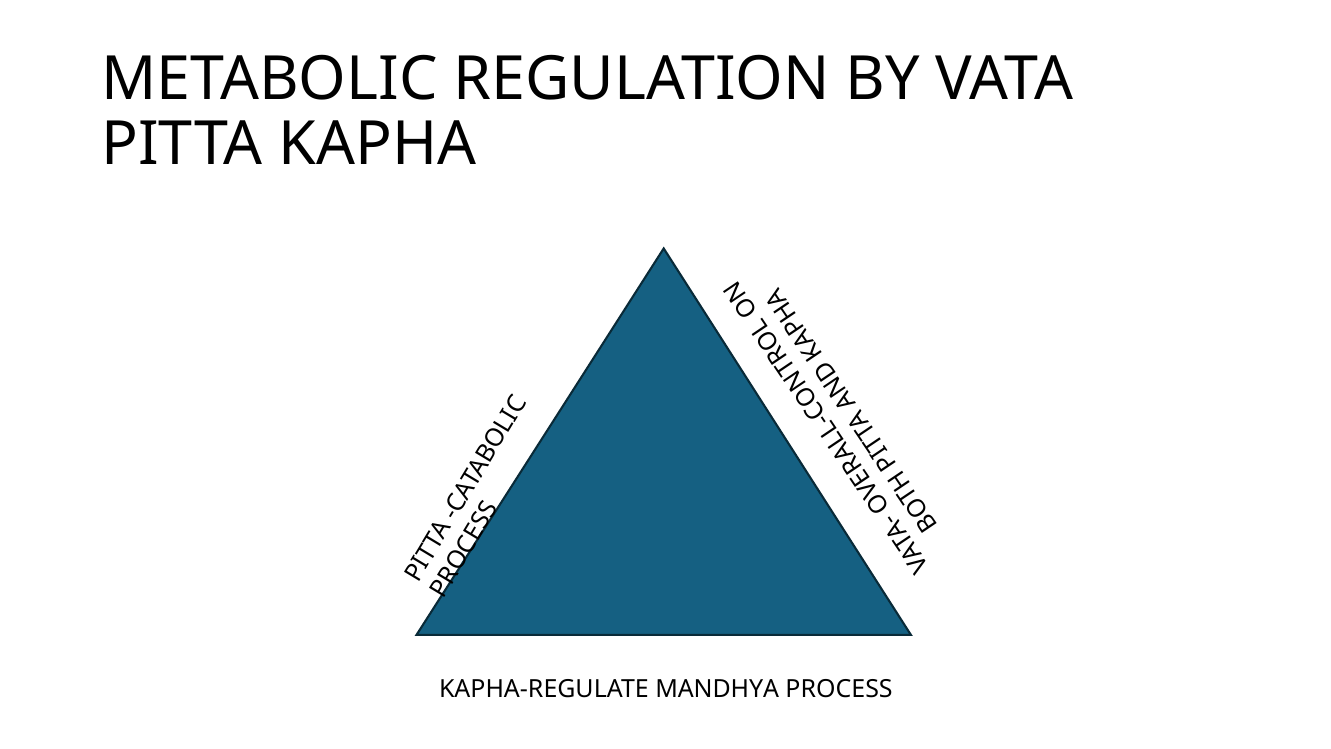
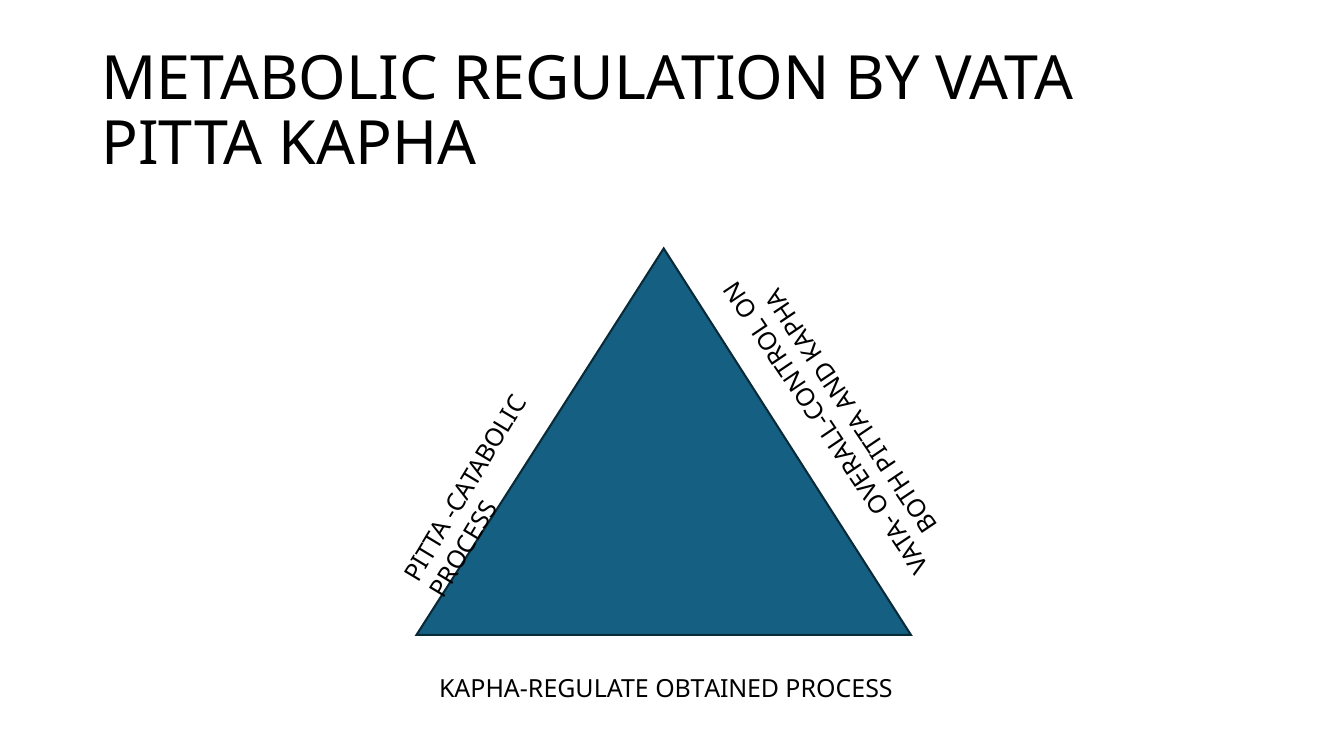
MANDHYA: MANDHYA -> OBTAINED
